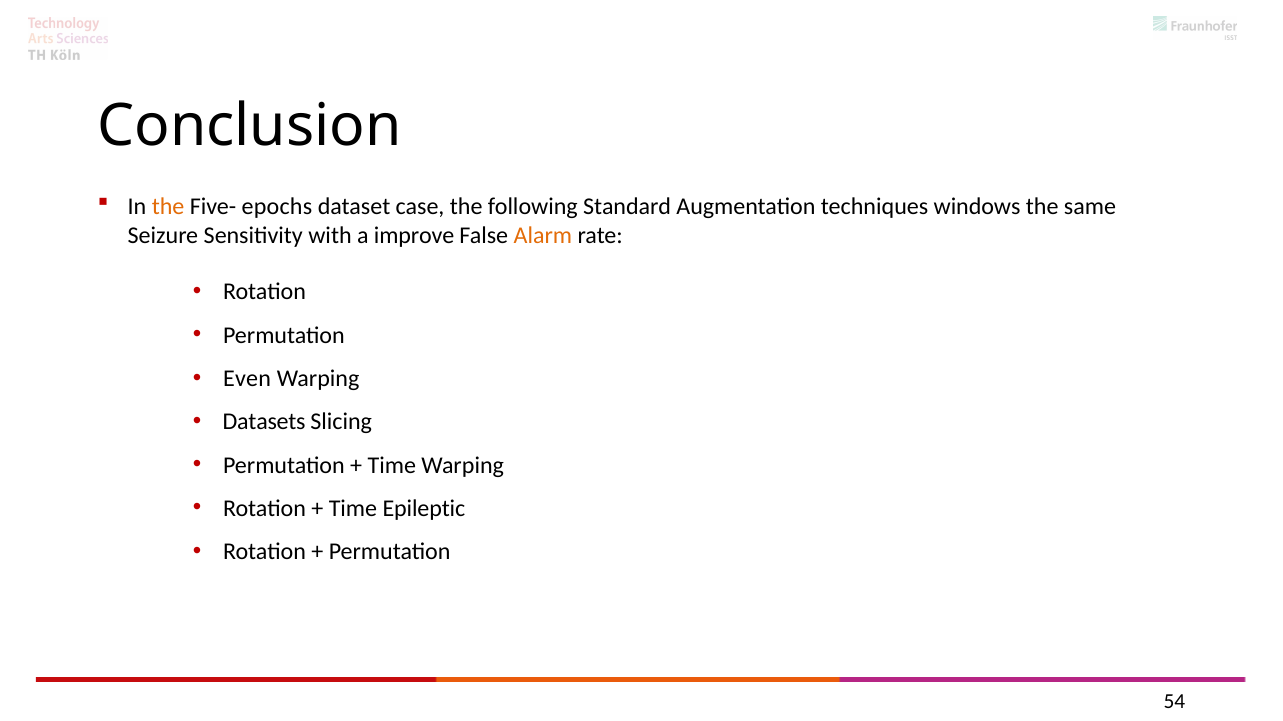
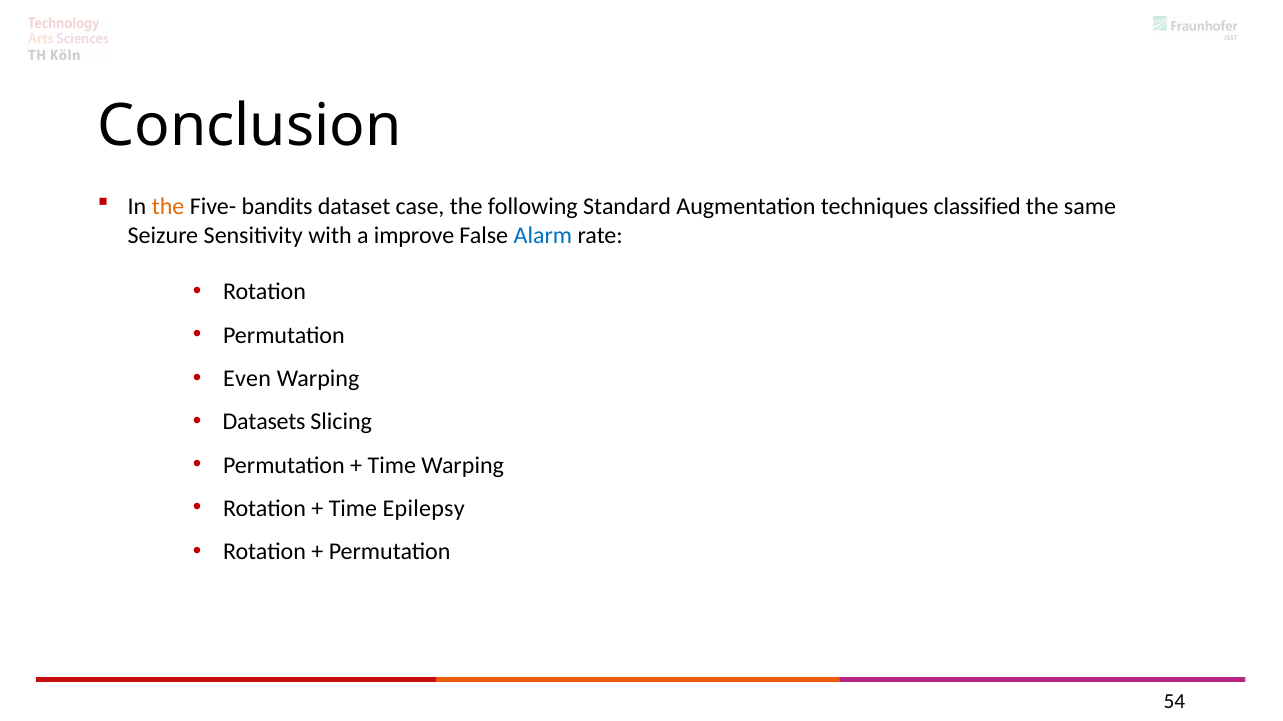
epochs: epochs -> bandits
windows: windows -> classified
Alarm colour: orange -> blue
Epileptic: Epileptic -> Epilepsy
